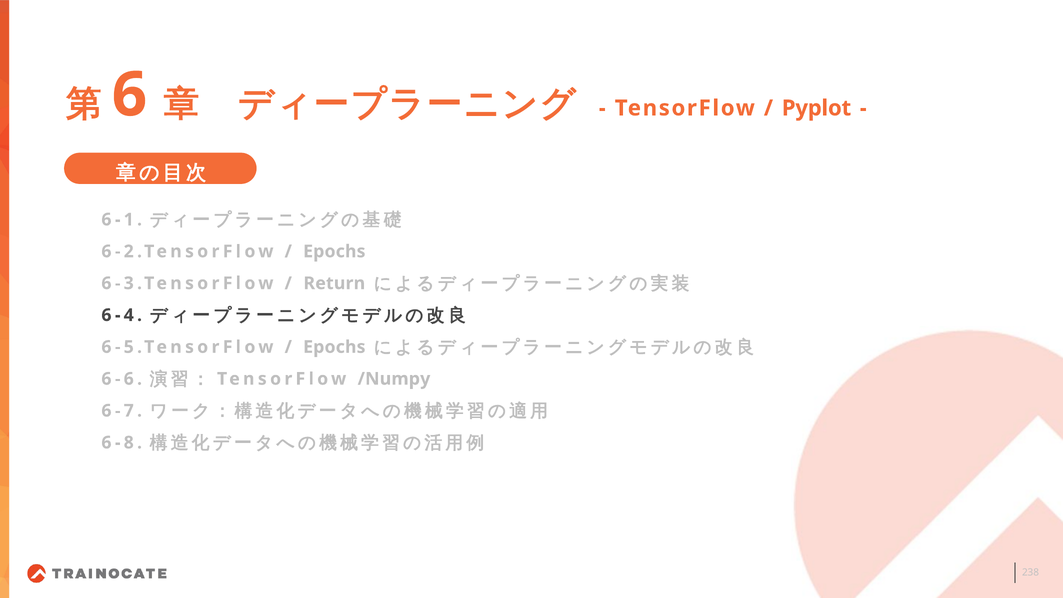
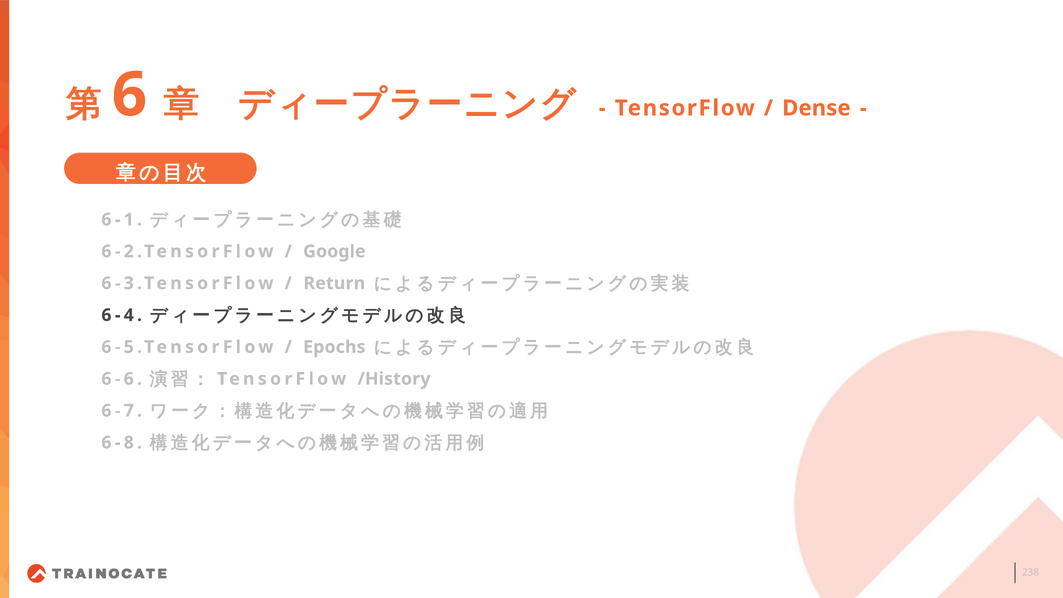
Pyplot: Pyplot -> Dense
Epochs at (334, 251): Epochs -> Google
/Numpy: /Numpy -> /History
